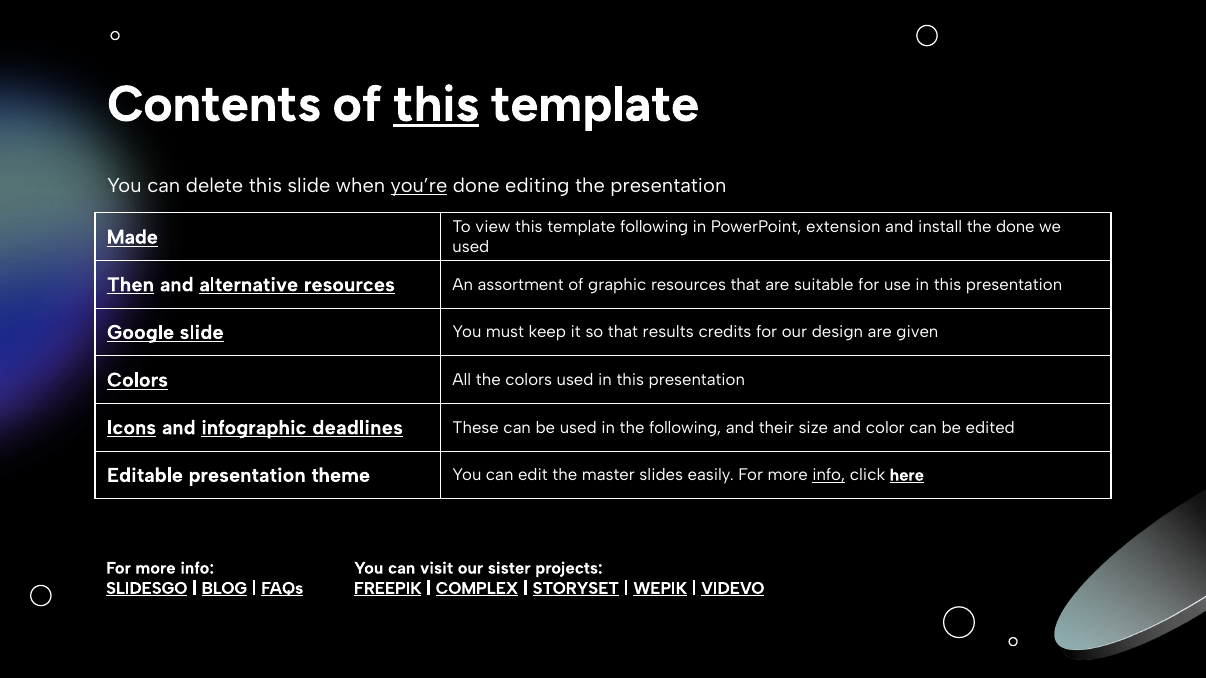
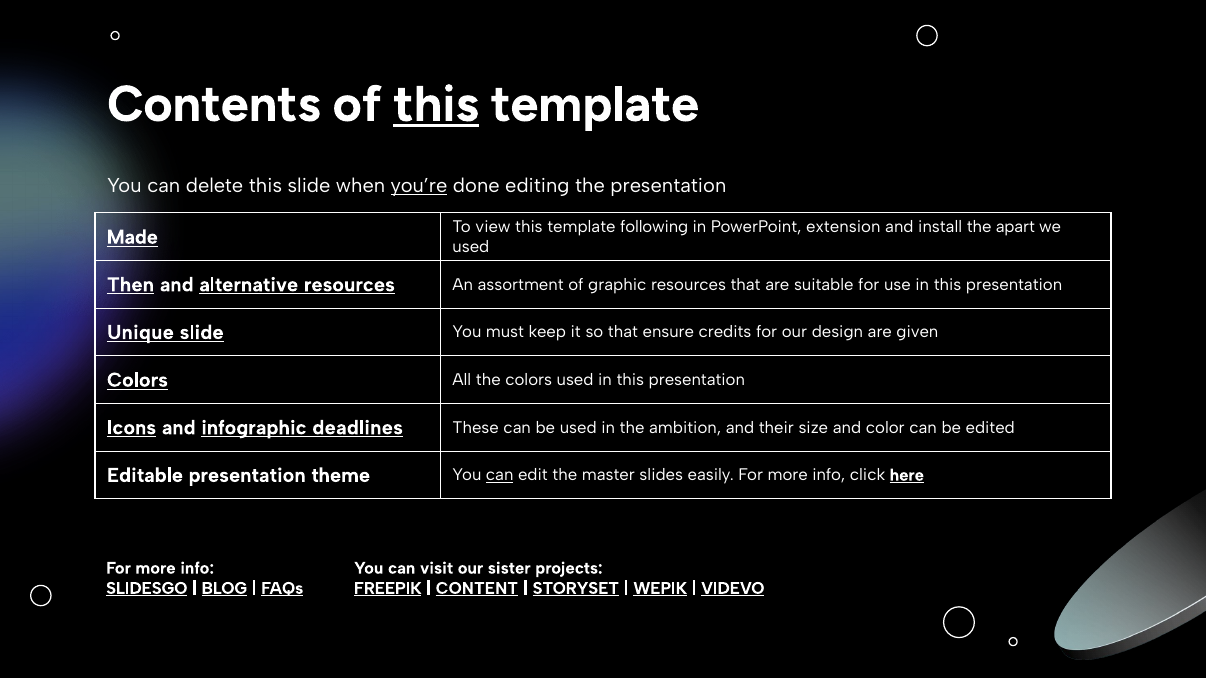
the done: done -> apart
Google: Google -> Unique
results: results -> ensure
the following: following -> ambition
can at (500, 475) underline: none -> present
info at (829, 475) underline: present -> none
COMPLEX: COMPLEX -> CONTENT
